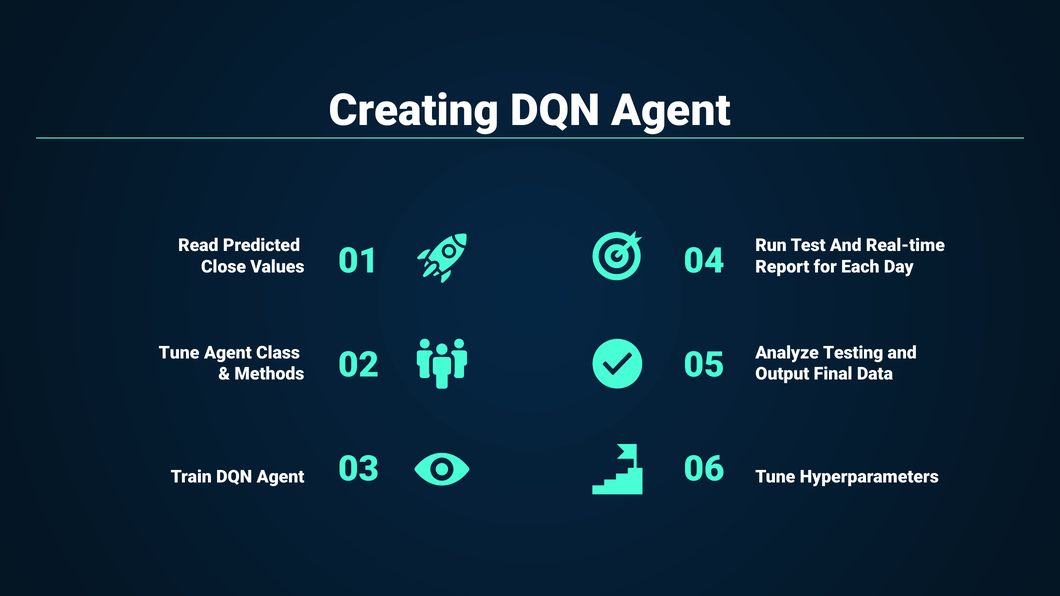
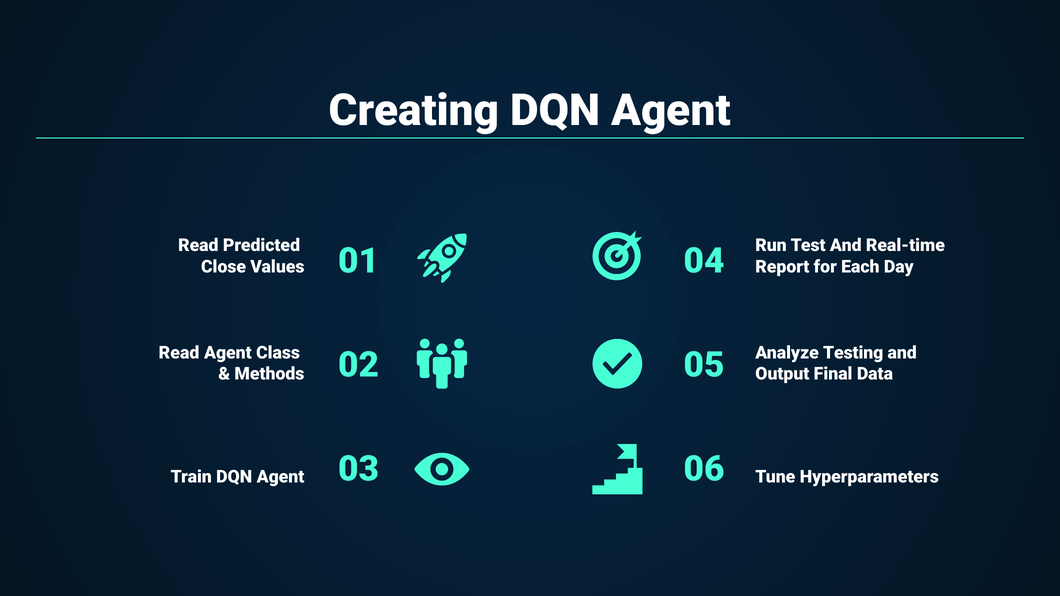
Tune at (179, 353): Tune -> Read
